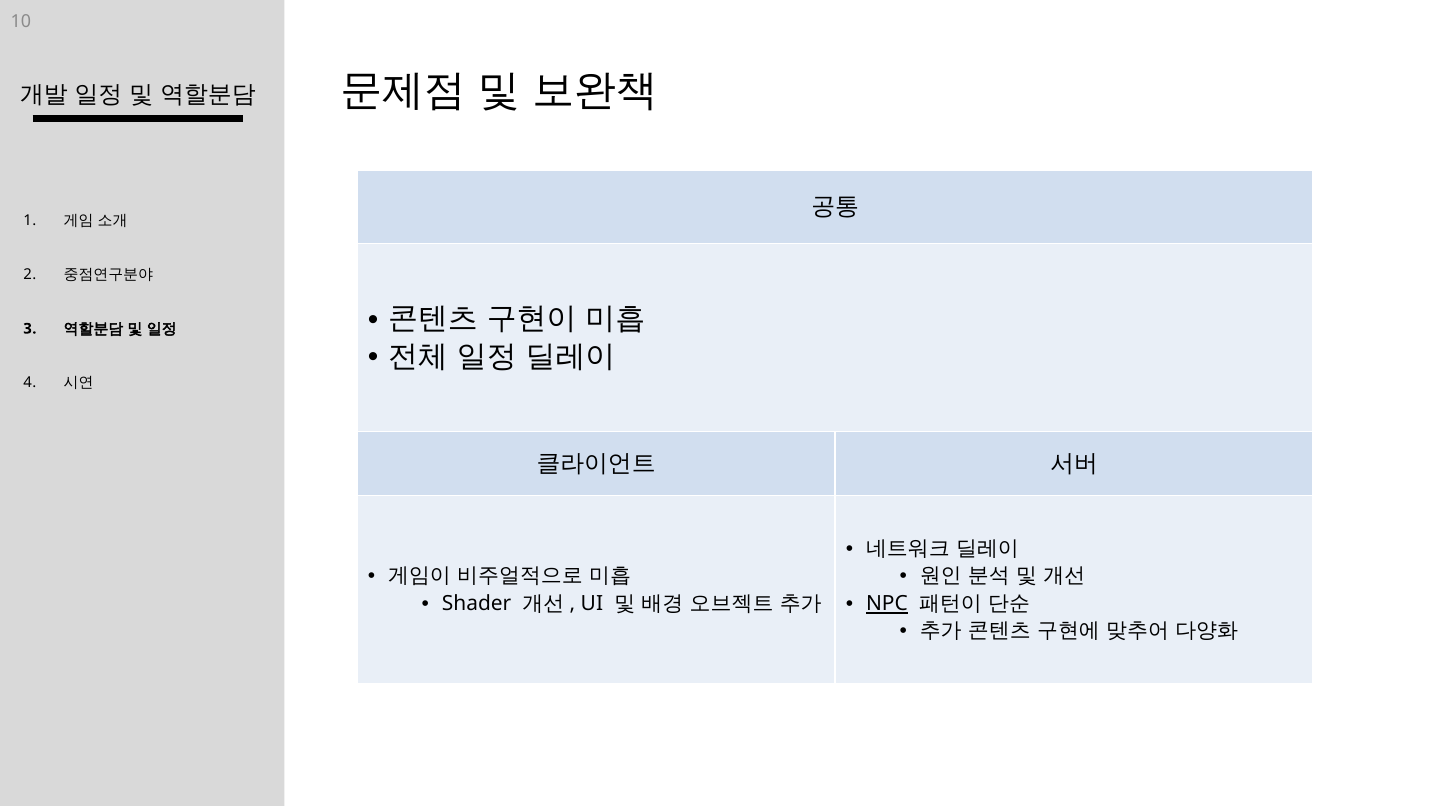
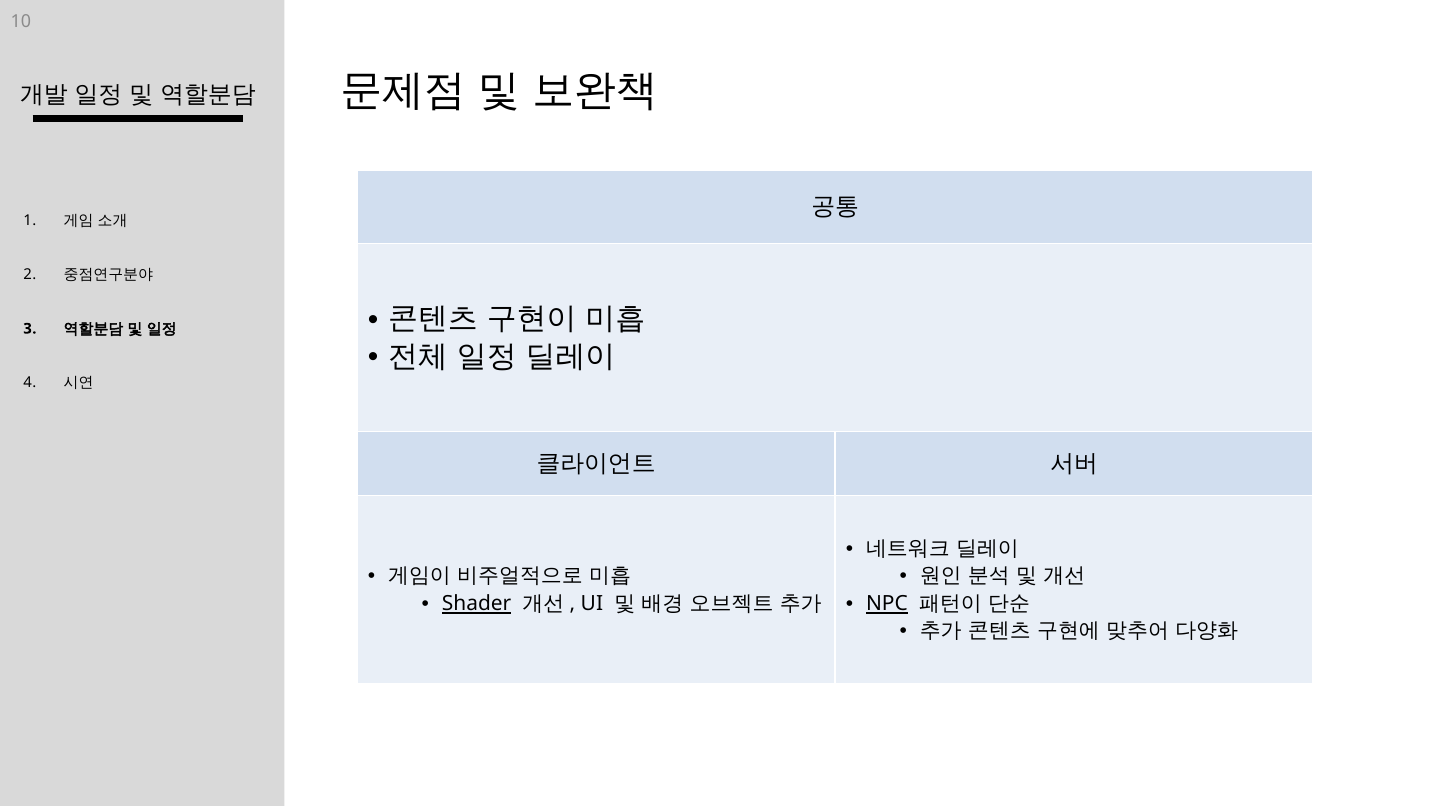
Shader underline: none -> present
